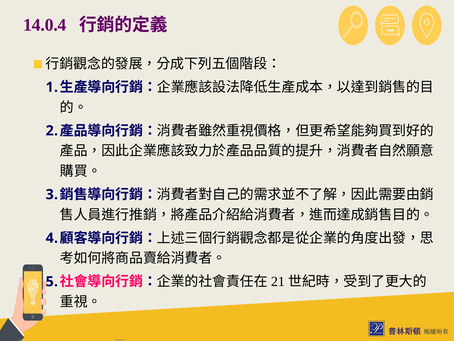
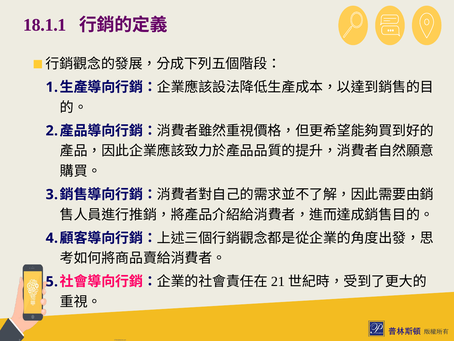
14.0.4: 14.0.4 -> 18.1.1
